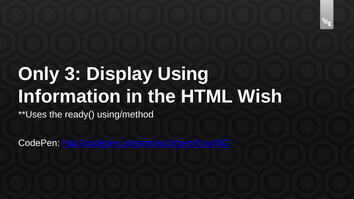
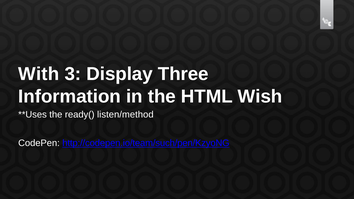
Only: Only -> With
Using: Using -> Three
using/method: using/method -> listen/method
